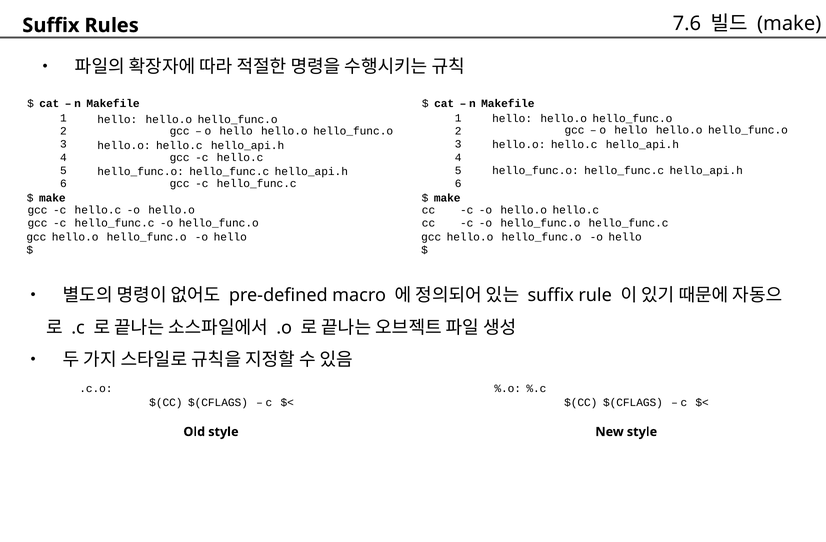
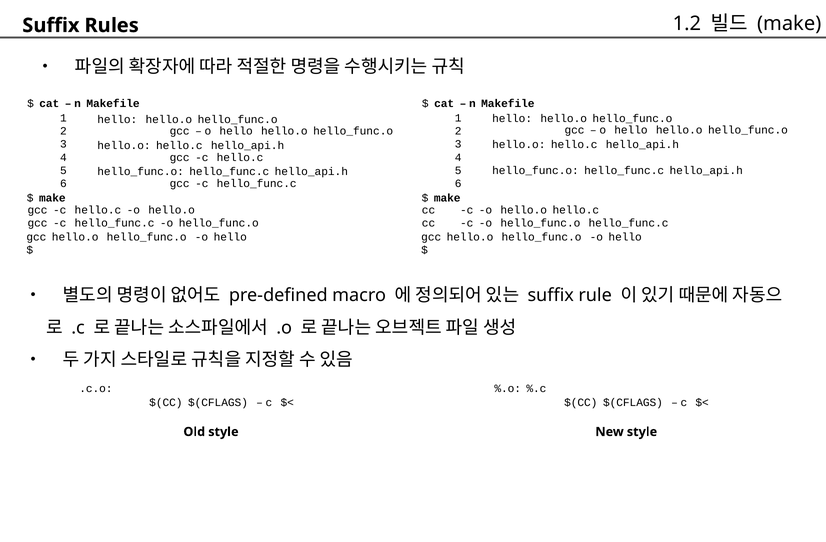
7.6: 7.6 -> 1.2
